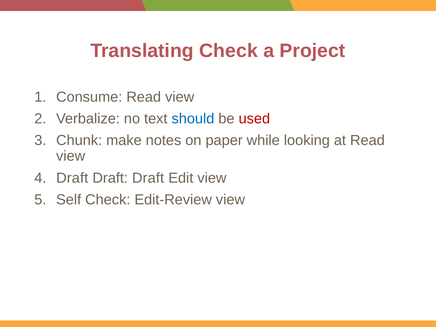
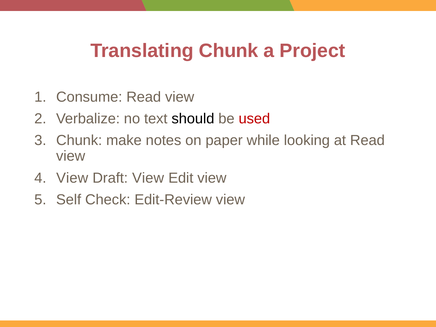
Translating Check: Check -> Chunk
should colour: blue -> black
Draft at (72, 178): Draft -> View
Draft at (148, 178): Draft -> View
